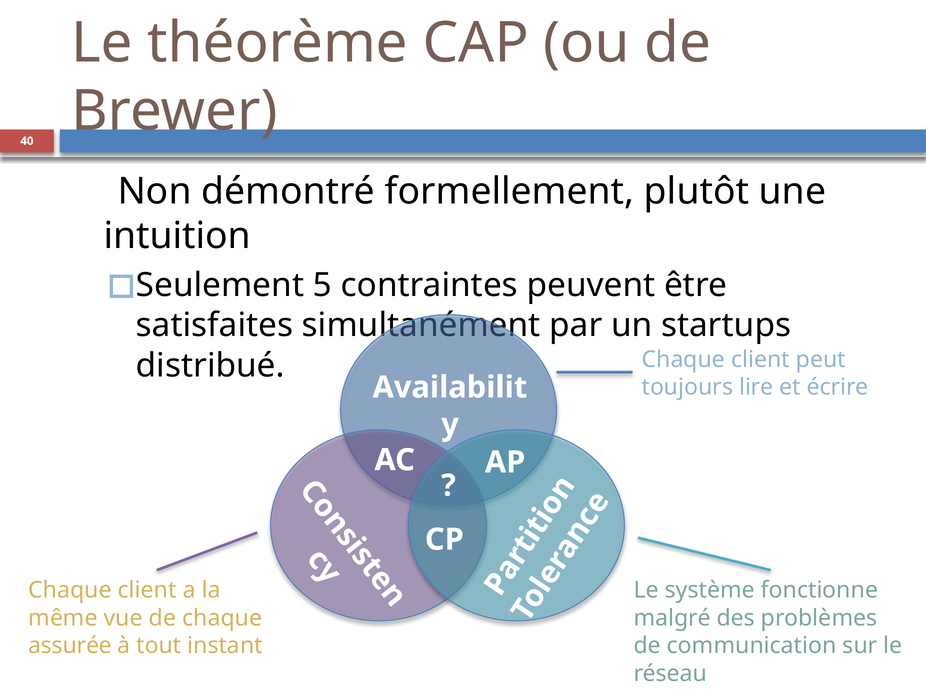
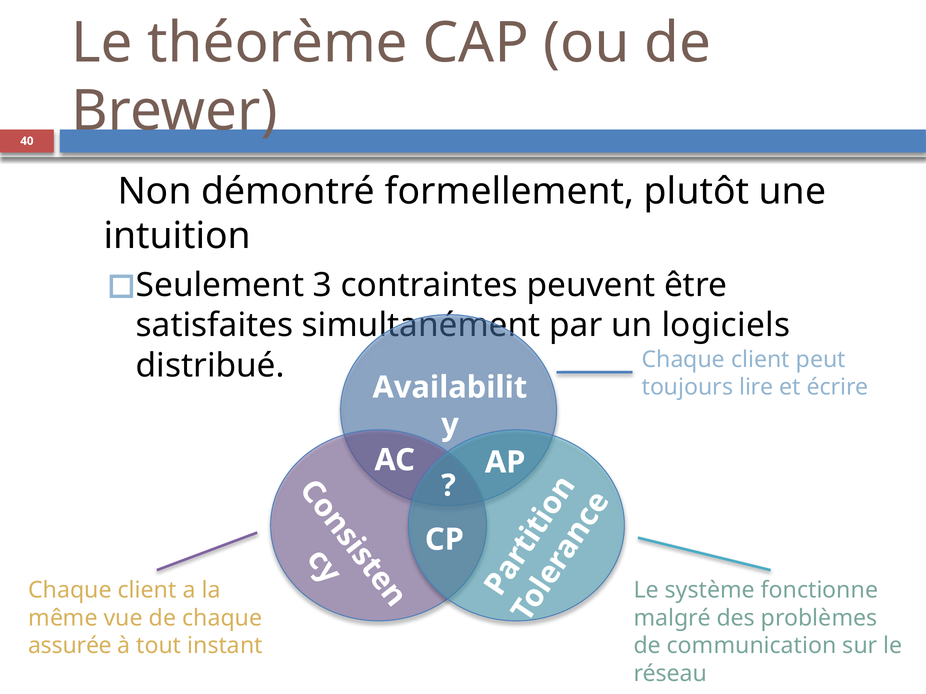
5: 5 -> 3
startups: startups -> logiciels
